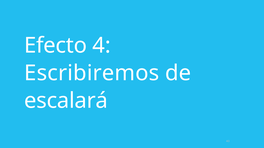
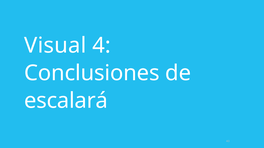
Efecto: Efecto -> Visual
Escribiremos: Escribiremos -> Conclusiones
